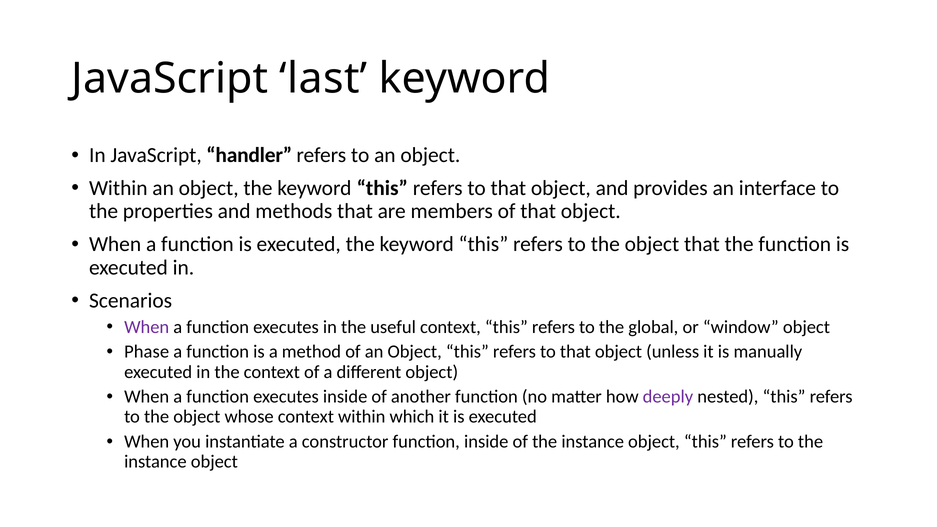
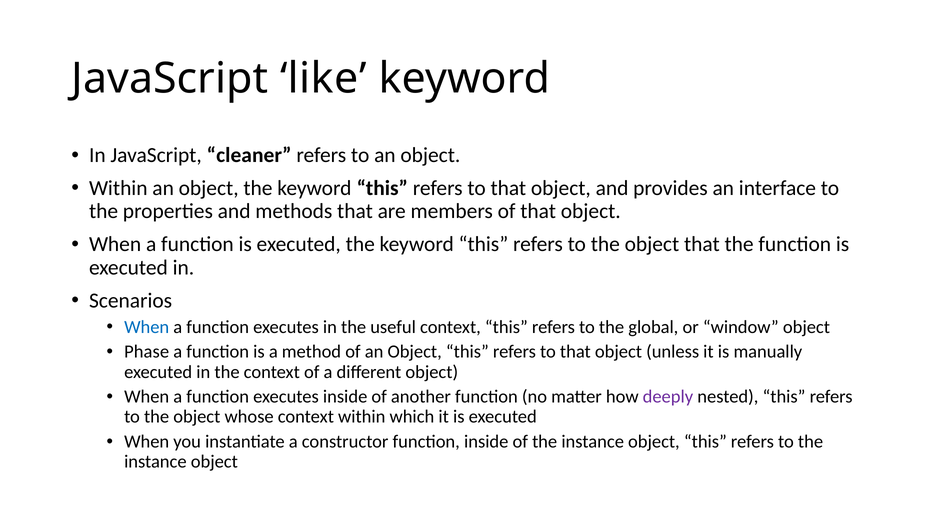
last: last -> like
handler: handler -> cleaner
When at (147, 327) colour: purple -> blue
